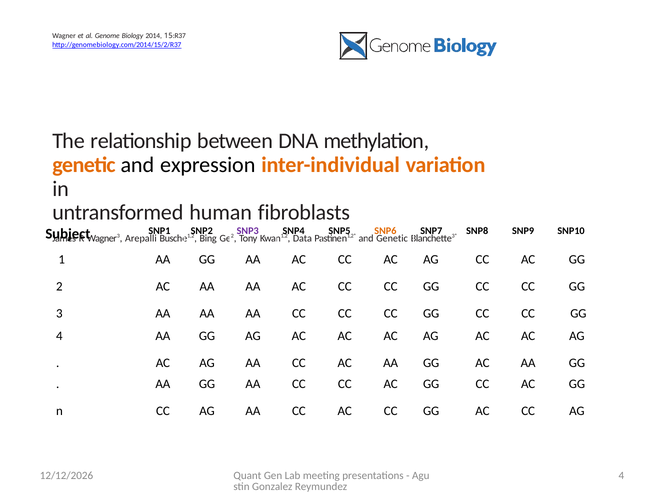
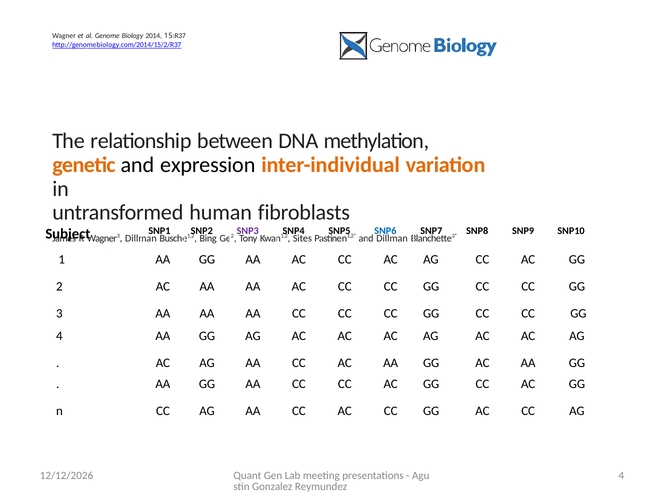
SNP6 colour: orange -> blue
Wagner3 Arepalli: Arepalli -> Dillman
Data: Data -> Sites
and Genetic: Genetic -> Dillman
